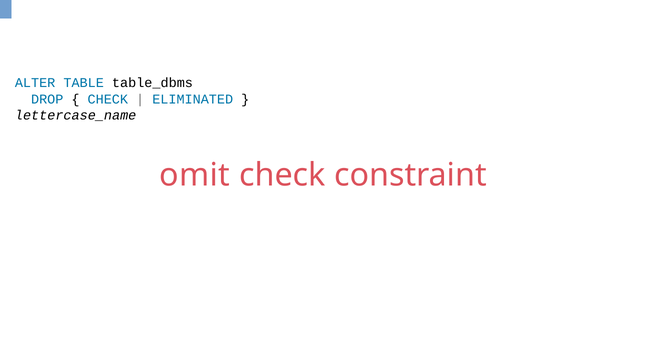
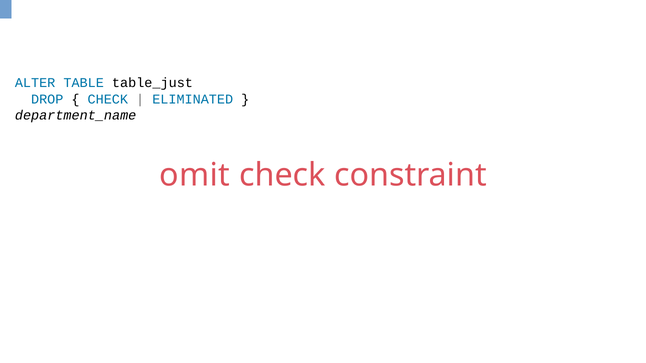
table_dbms: table_dbms -> table_just
lettercase_name: lettercase_name -> department_name
